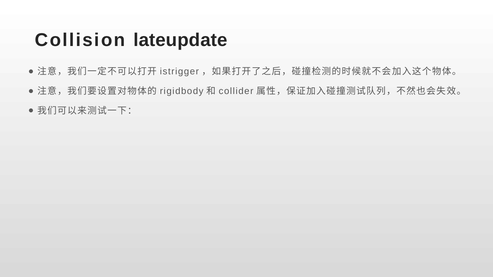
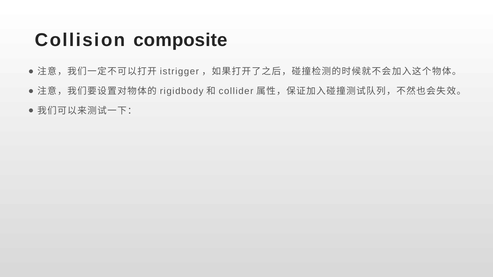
lateupdate: lateupdate -> composite
